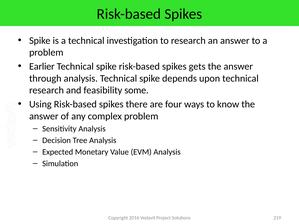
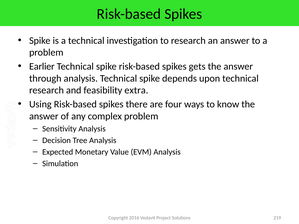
some: some -> extra
